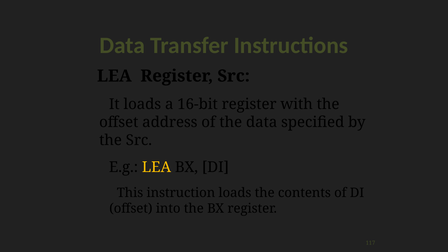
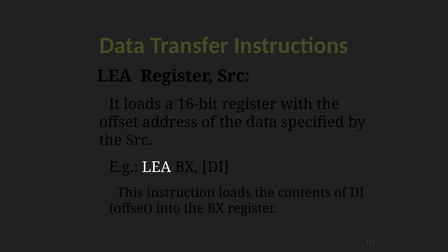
LEA at (156, 167) colour: yellow -> white
